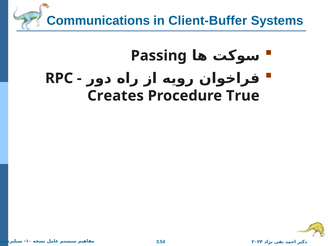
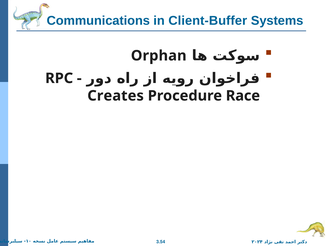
Passing: Passing -> Orphan
True: True -> Race
